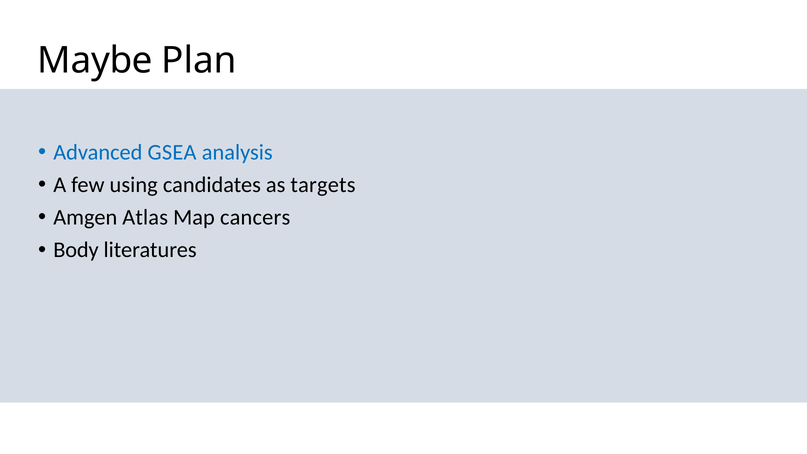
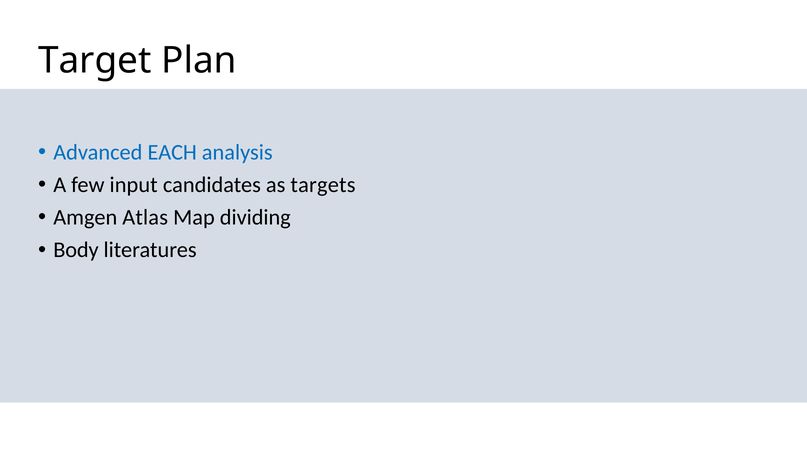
Maybe: Maybe -> Target
GSEA: GSEA -> EACH
using: using -> input
cancers: cancers -> dividing
